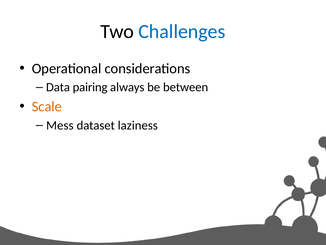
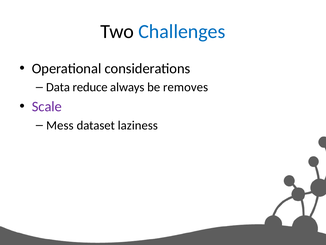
pairing: pairing -> reduce
between: between -> removes
Scale colour: orange -> purple
